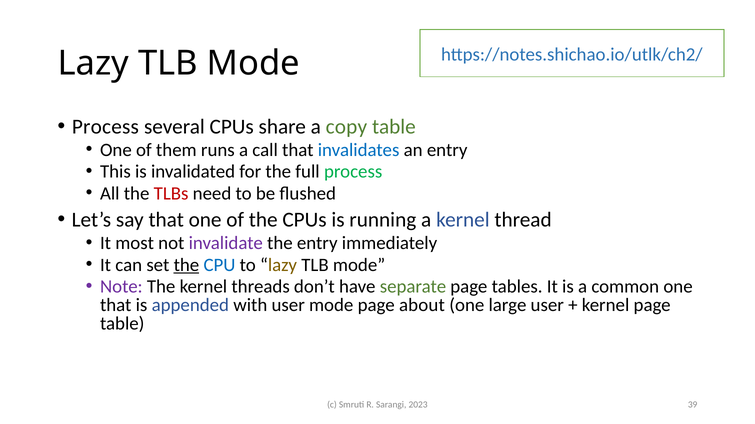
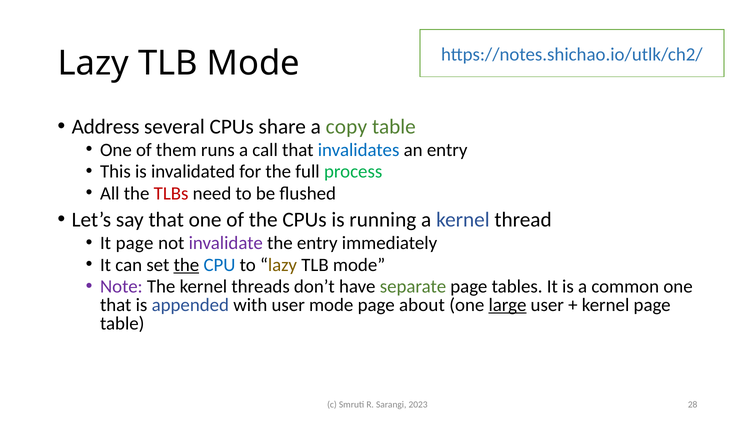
Process at (105, 127): Process -> Address
It most: most -> page
large underline: none -> present
39: 39 -> 28
